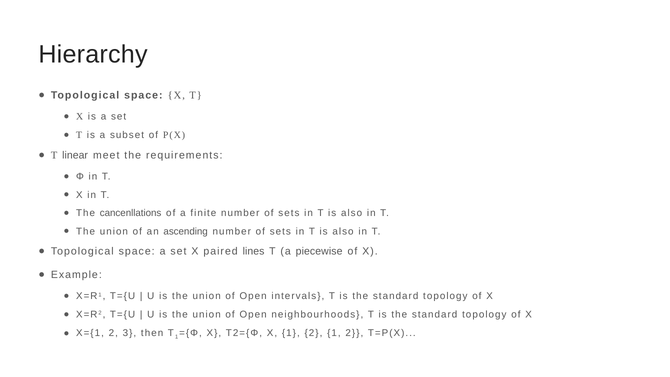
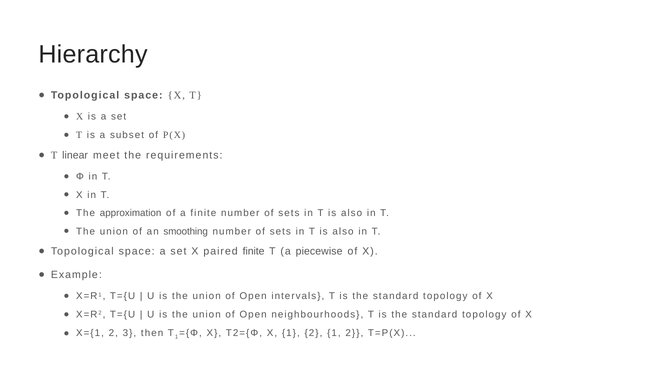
cancenllations: cancenllations -> approximation
ascending: ascending -> smoothing
paired lines: lines -> finite
